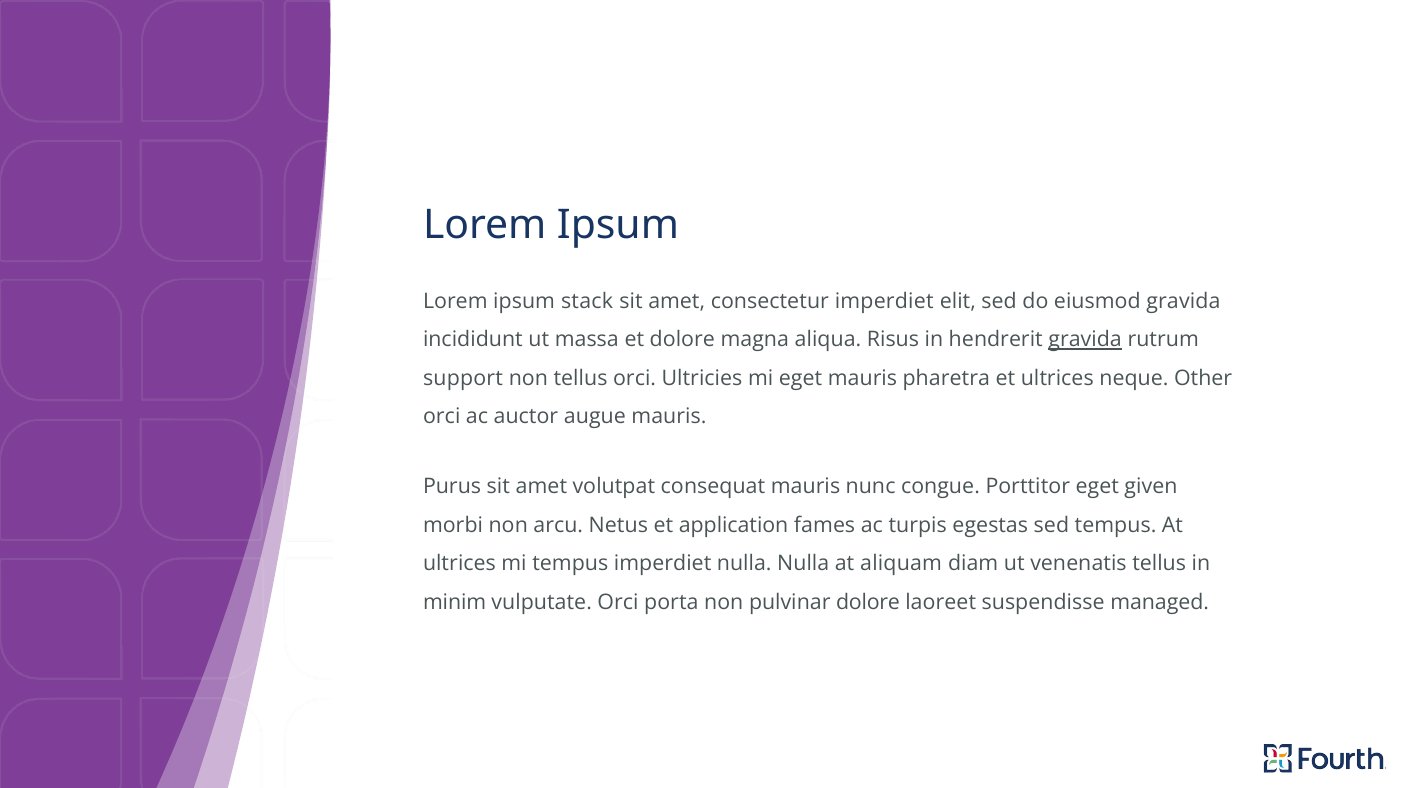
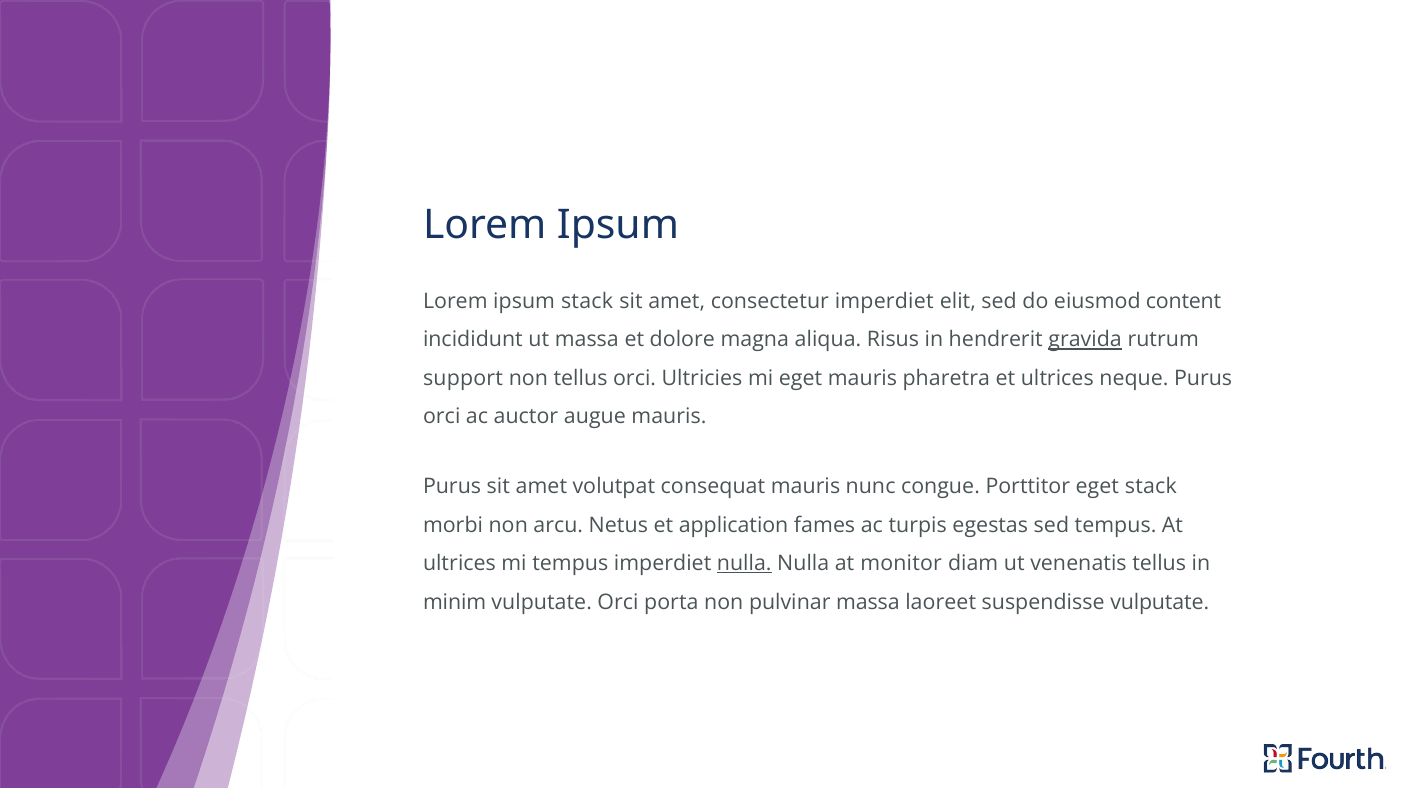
eiusmod gravida: gravida -> content
neque Other: Other -> Purus
eget given: given -> stack
nulla at (744, 564) underline: none -> present
aliquam: aliquam -> monitor
pulvinar dolore: dolore -> massa
suspendisse managed: managed -> vulputate
